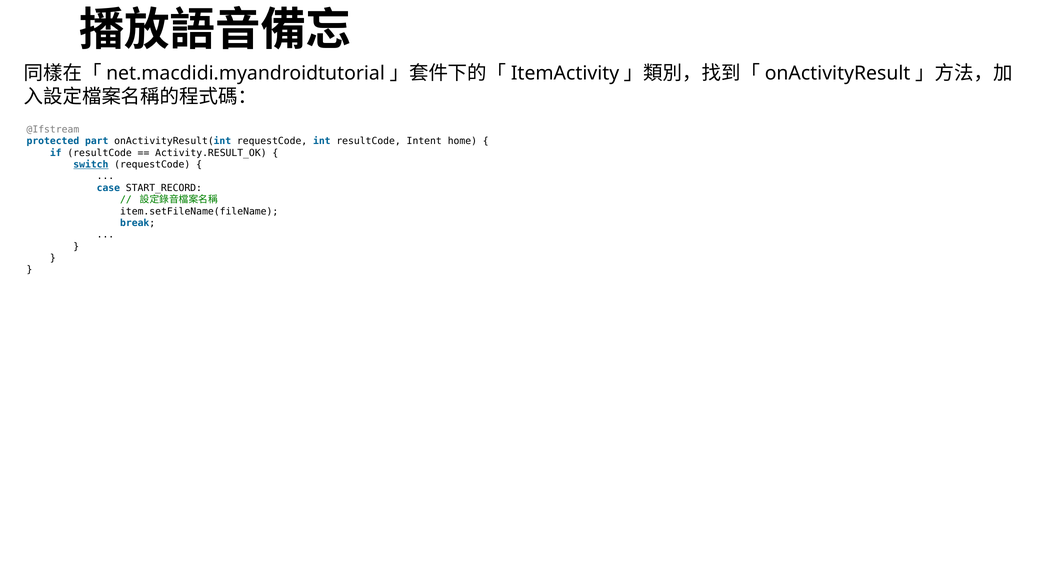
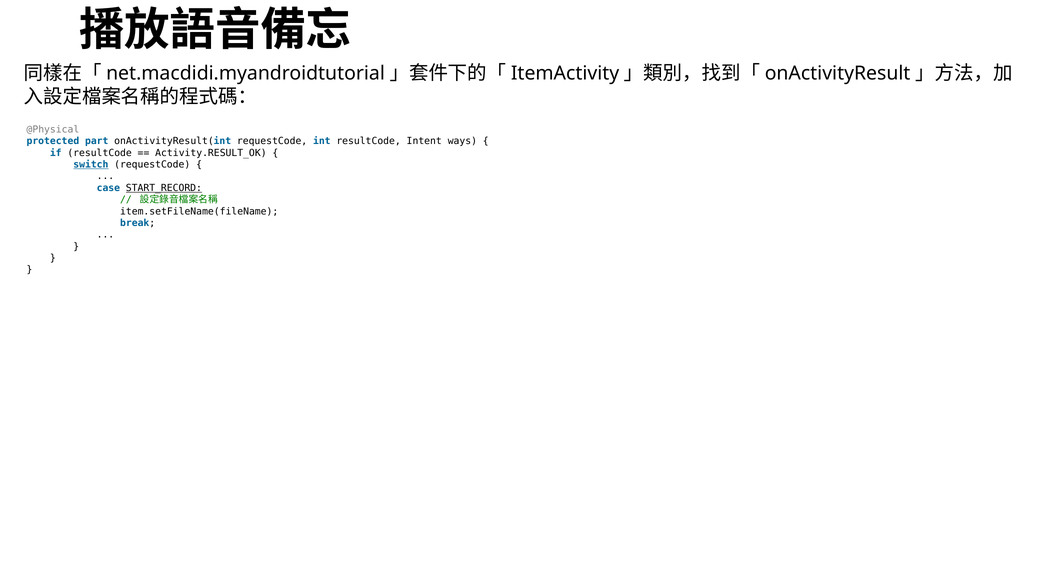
@Ifstream: @Ifstream -> @Physical
home: home -> ways
START_RECORD underline: none -> present
